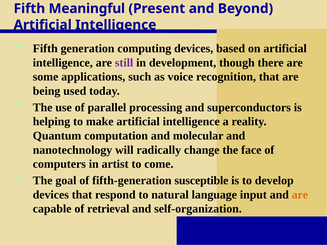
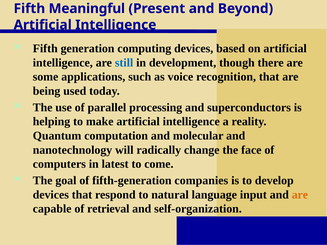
still colour: purple -> blue
artist: artist -> latest
susceptible: susceptible -> companies
